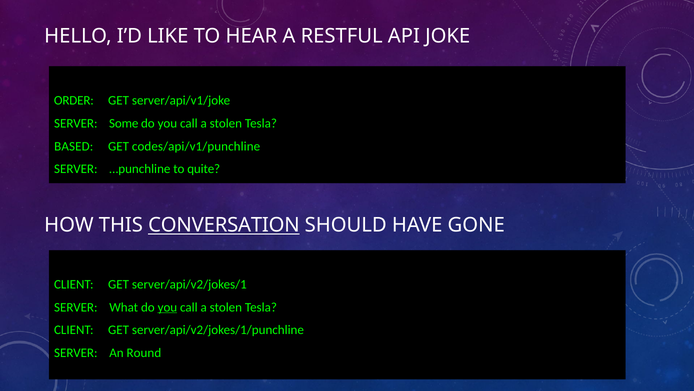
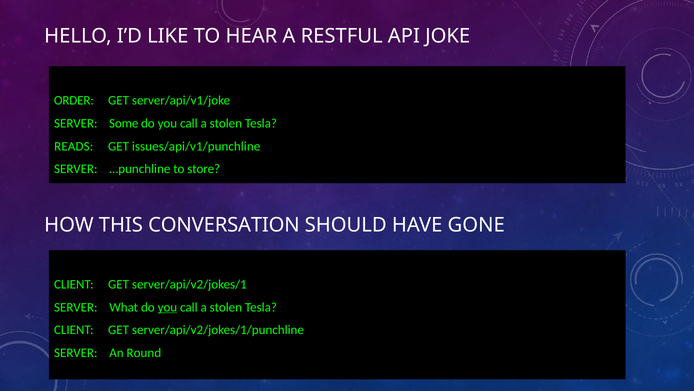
BASED: BASED -> READS
codes/api/v1/punchline: codes/api/v1/punchline -> issues/api/v1/punchline
quite: quite -> store
CONVERSATION underline: present -> none
